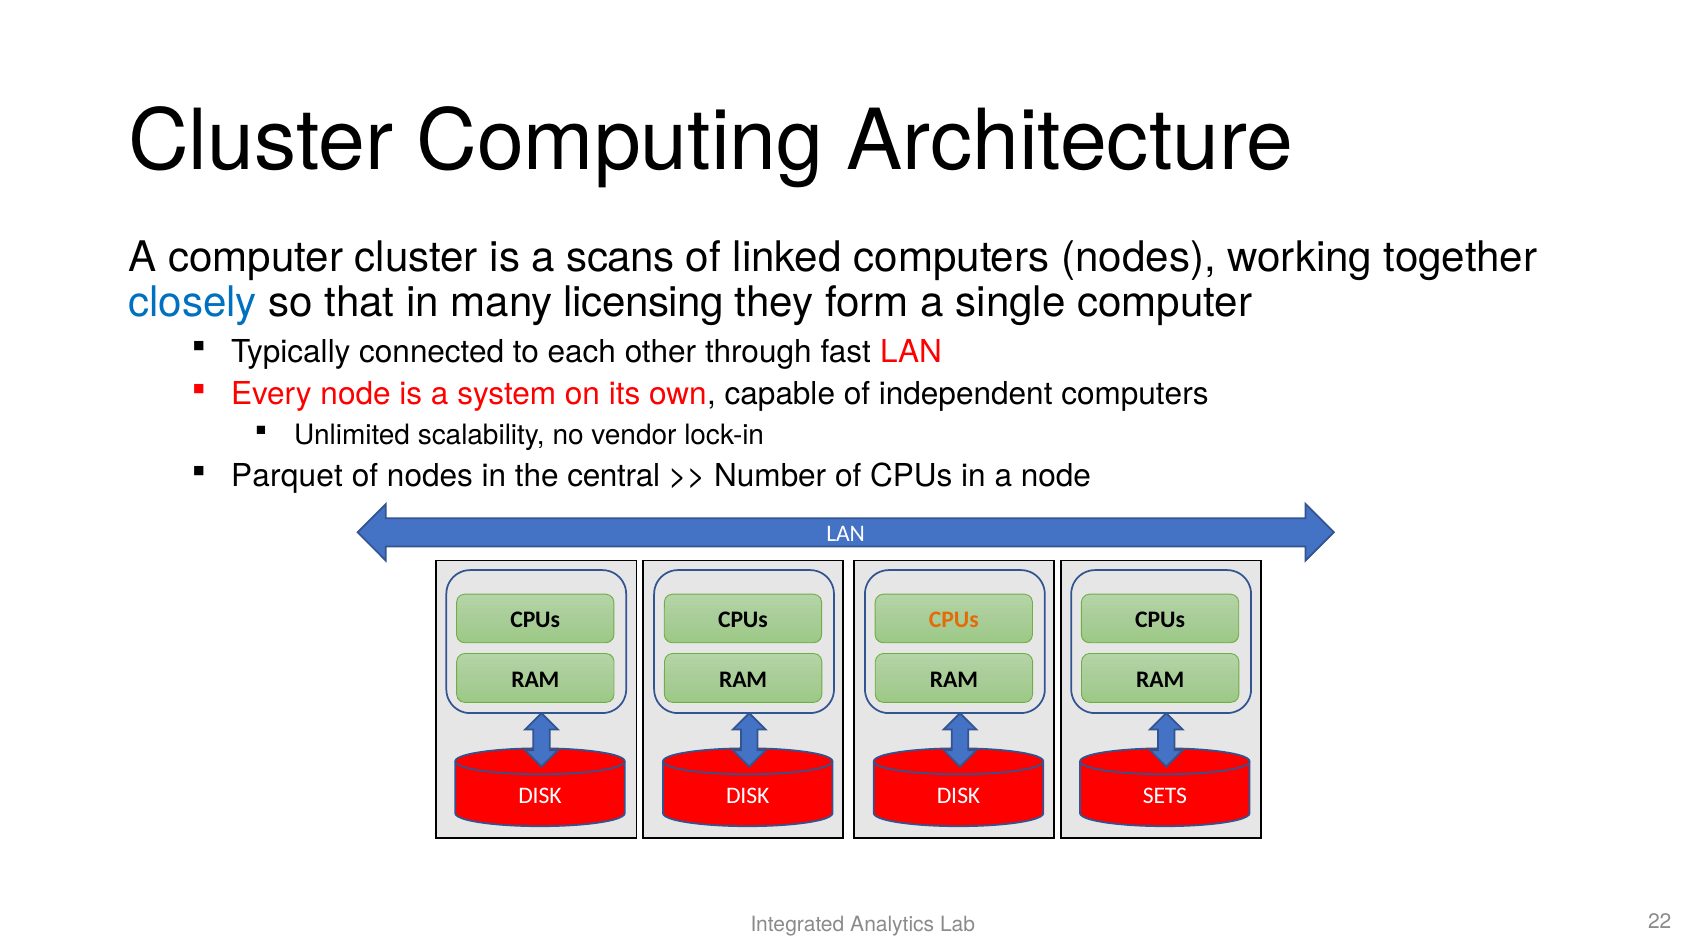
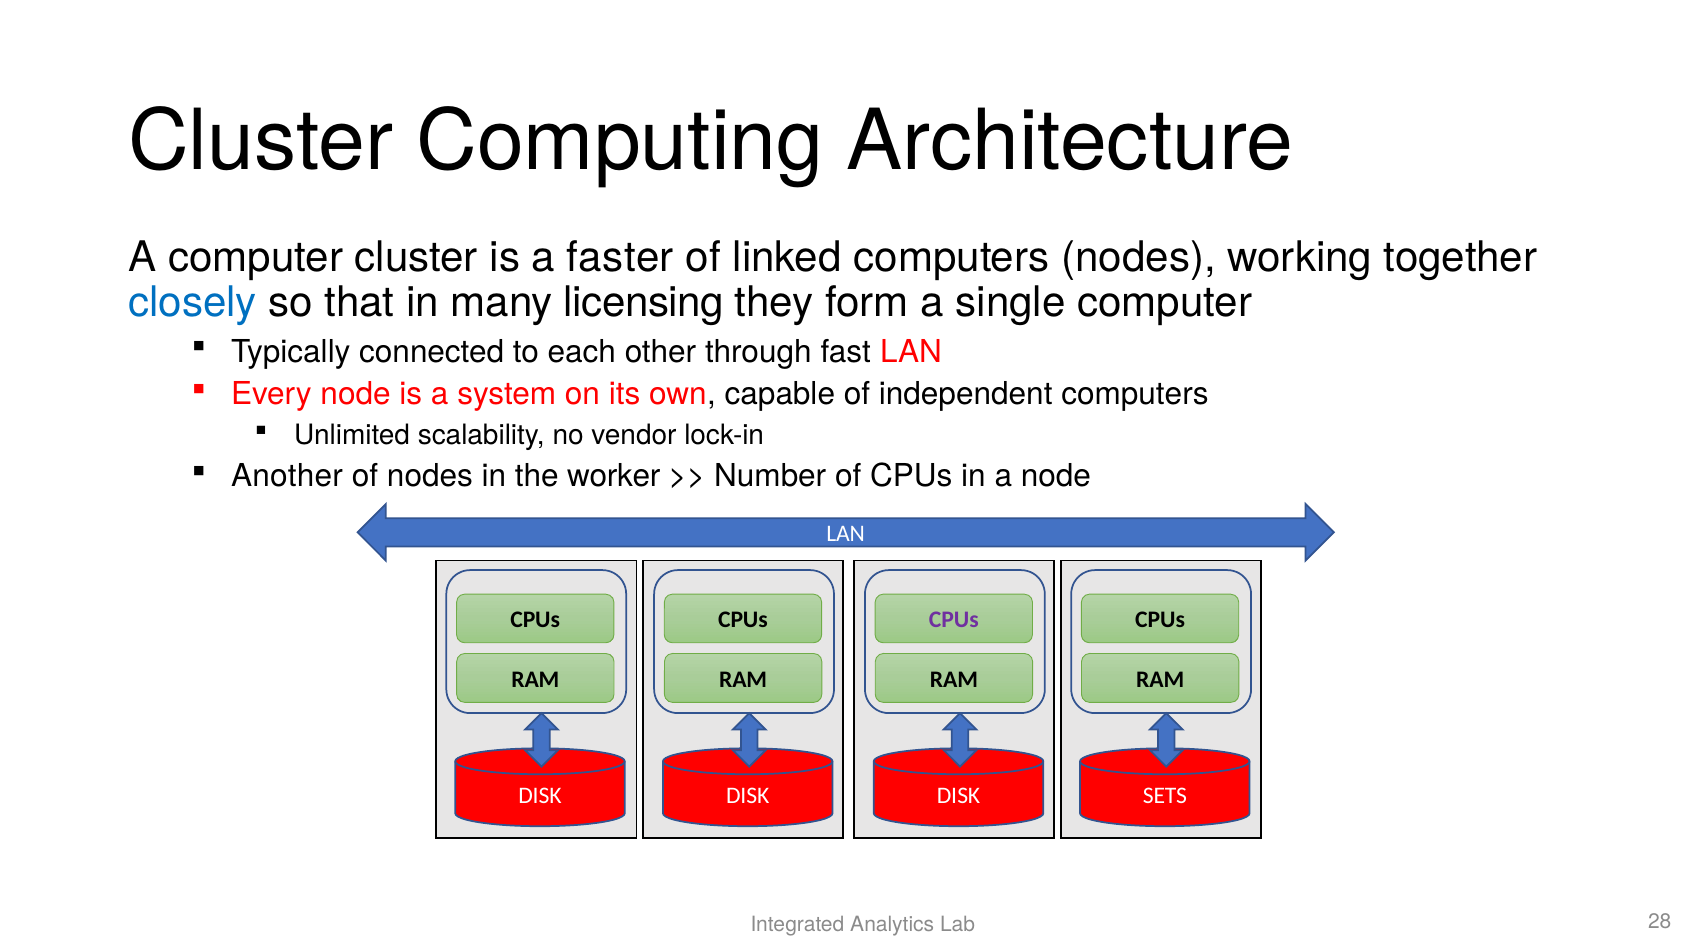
scans: scans -> faster
Parquet: Parquet -> Another
central: central -> worker
CPUs at (954, 620) colour: orange -> purple
22: 22 -> 28
